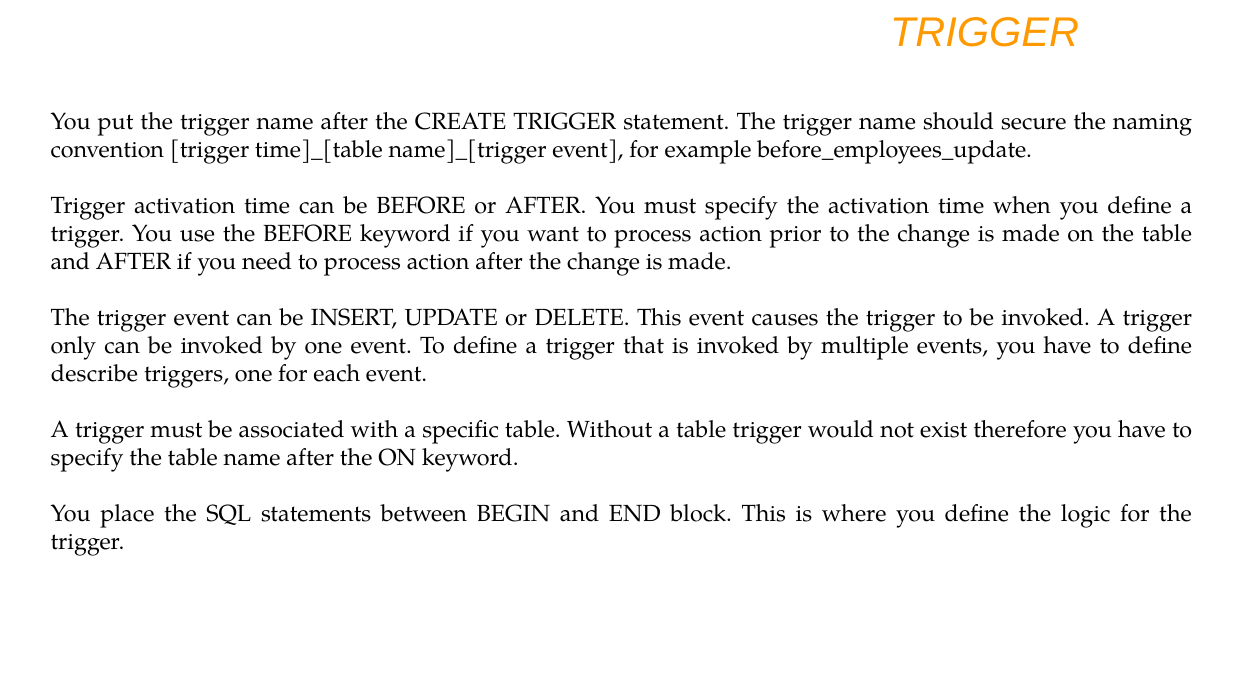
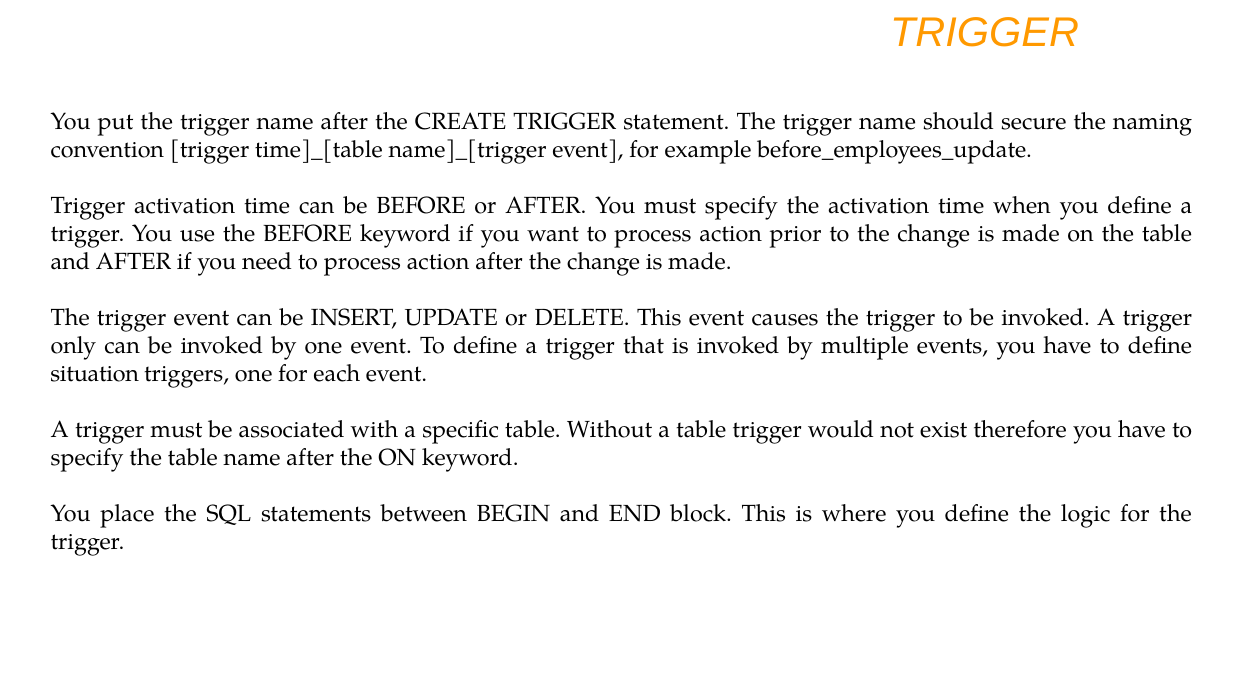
describe: describe -> situation
